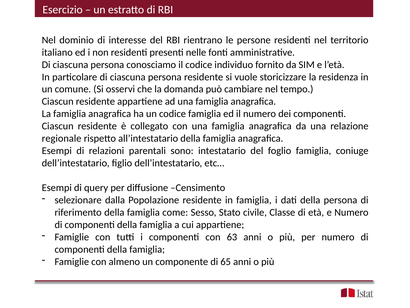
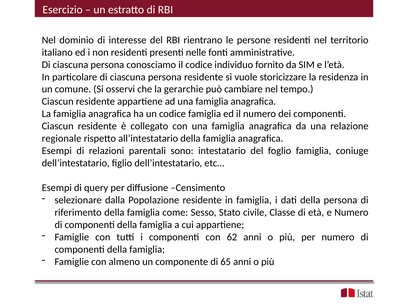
domanda: domanda -> gerarchie
63: 63 -> 62
